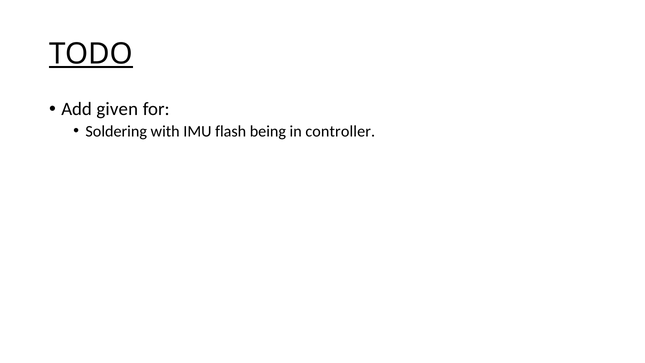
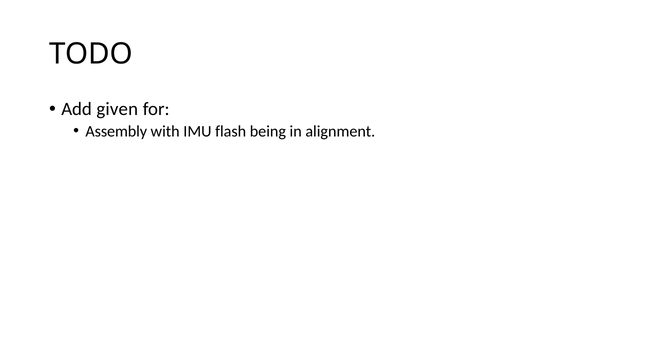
TODO underline: present -> none
Soldering: Soldering -> Assembly
controller: controller -> alignment
